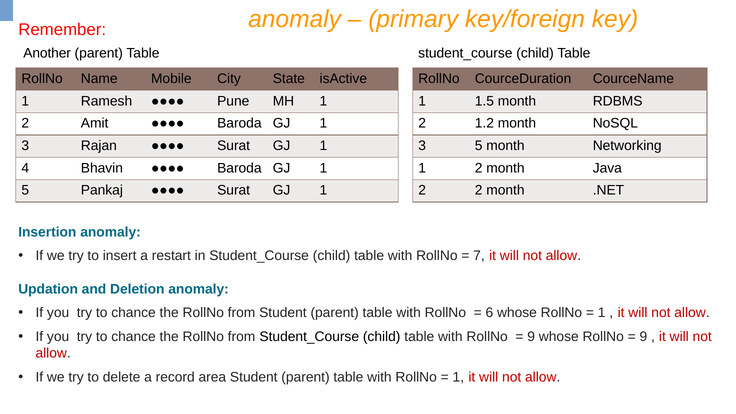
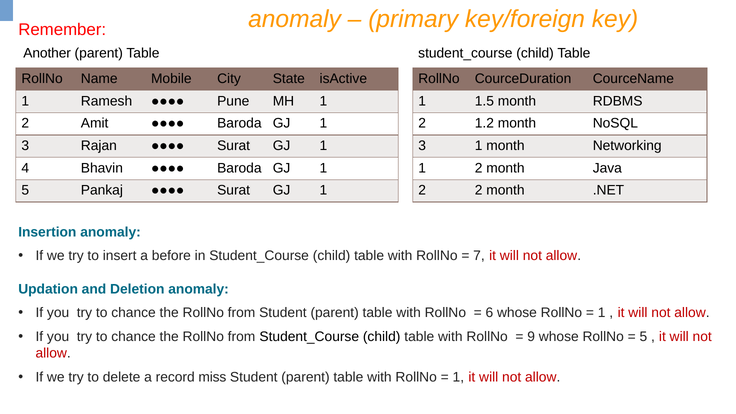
3 5: 5 -> 1
restart: restart -> before
9 at (643, 337): 9 -> 5
area: area -> miss
